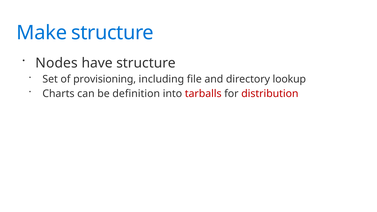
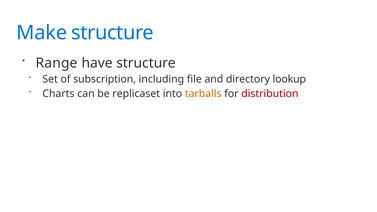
Nodes: Nodes -> Range
provisioning: provisioning -> subscription
definition: definition -> replicaset
tarballs colour: red -> orange
